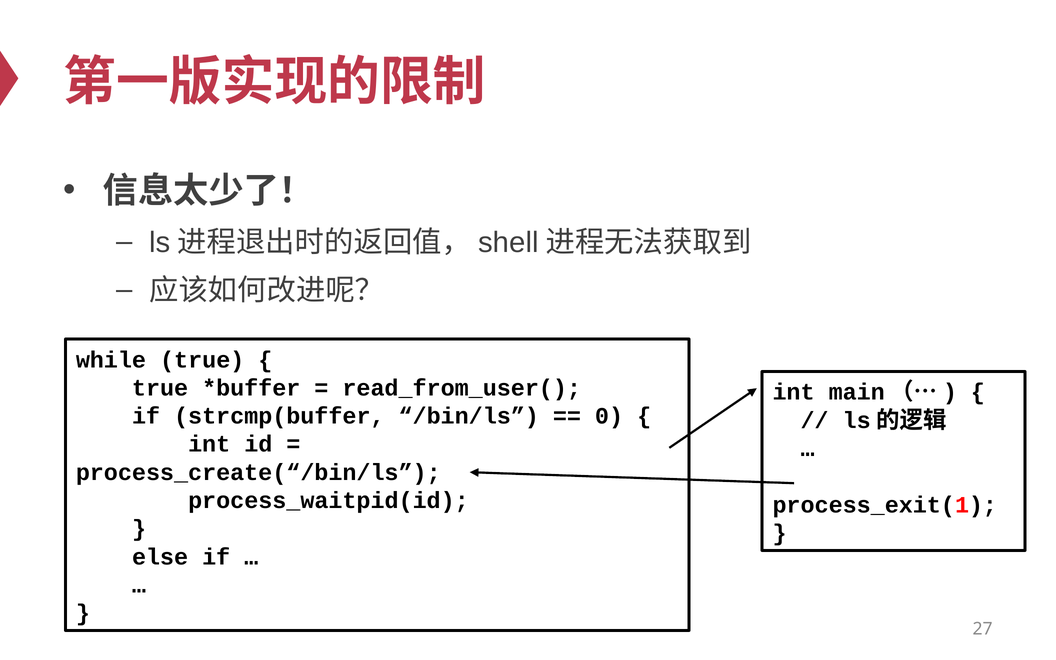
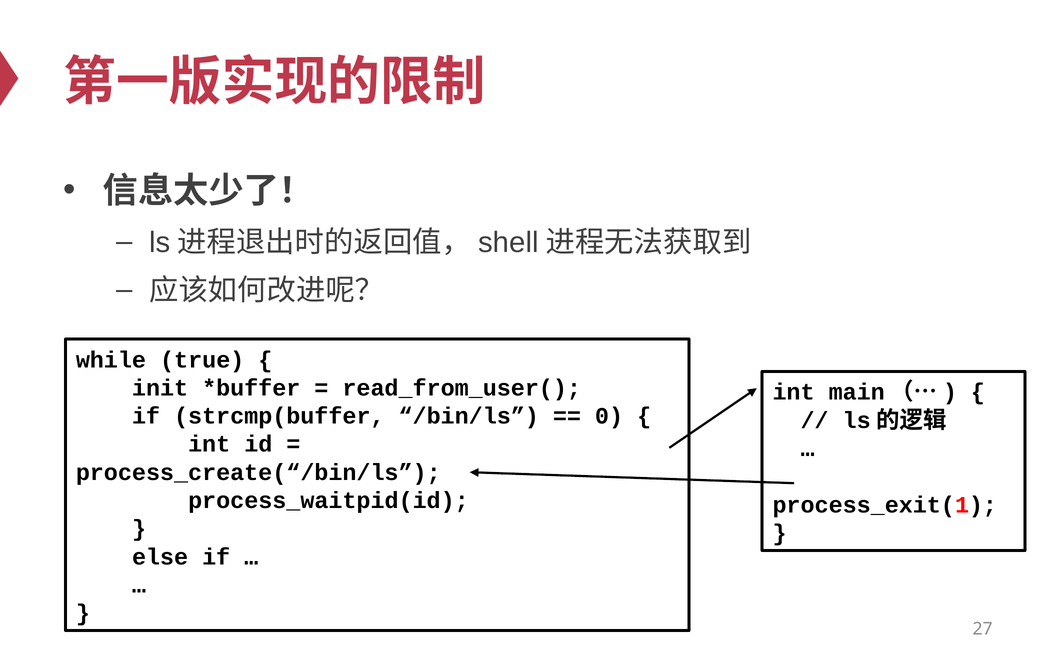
true at (160, 388): true -> init
